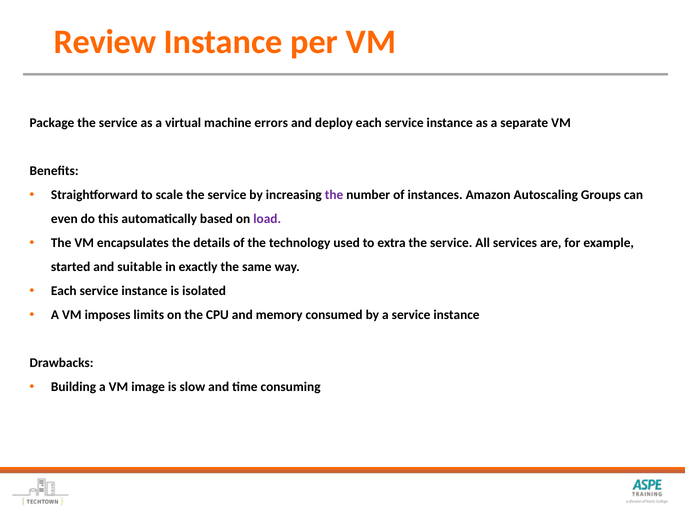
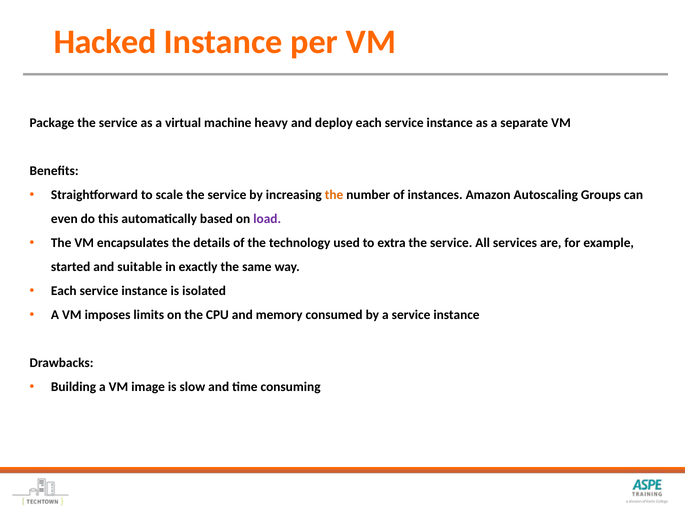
Review: Review -> Hacked
errors: errors -> heavy
the at (334, 195) colour: purple -> orange
